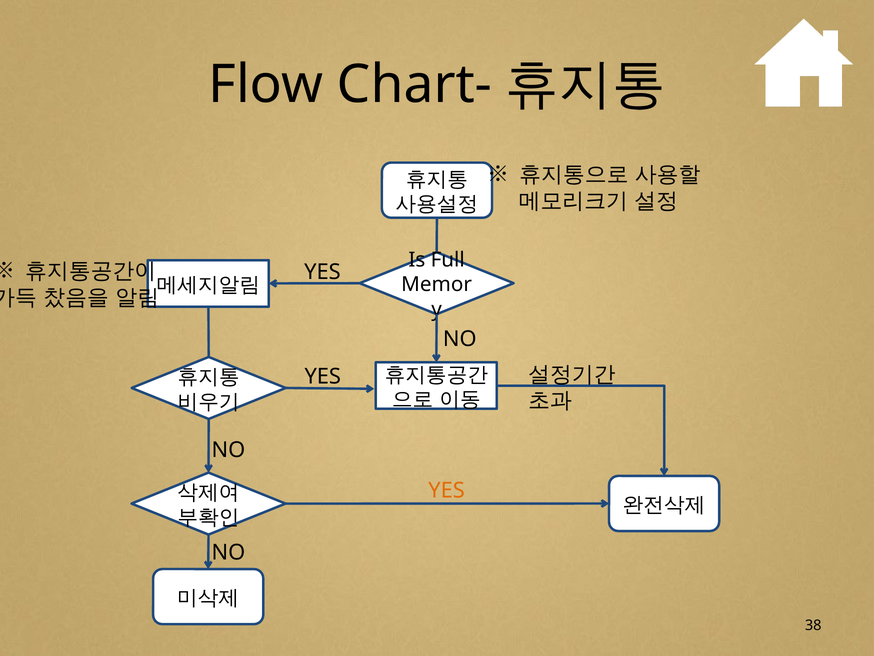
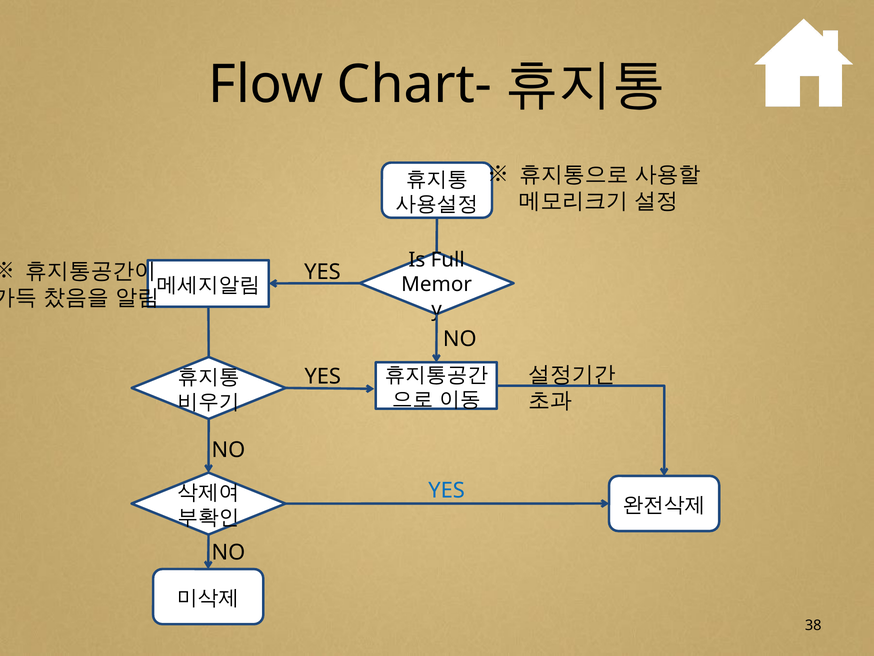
YES at (447, 490) colour: orange -> blue
